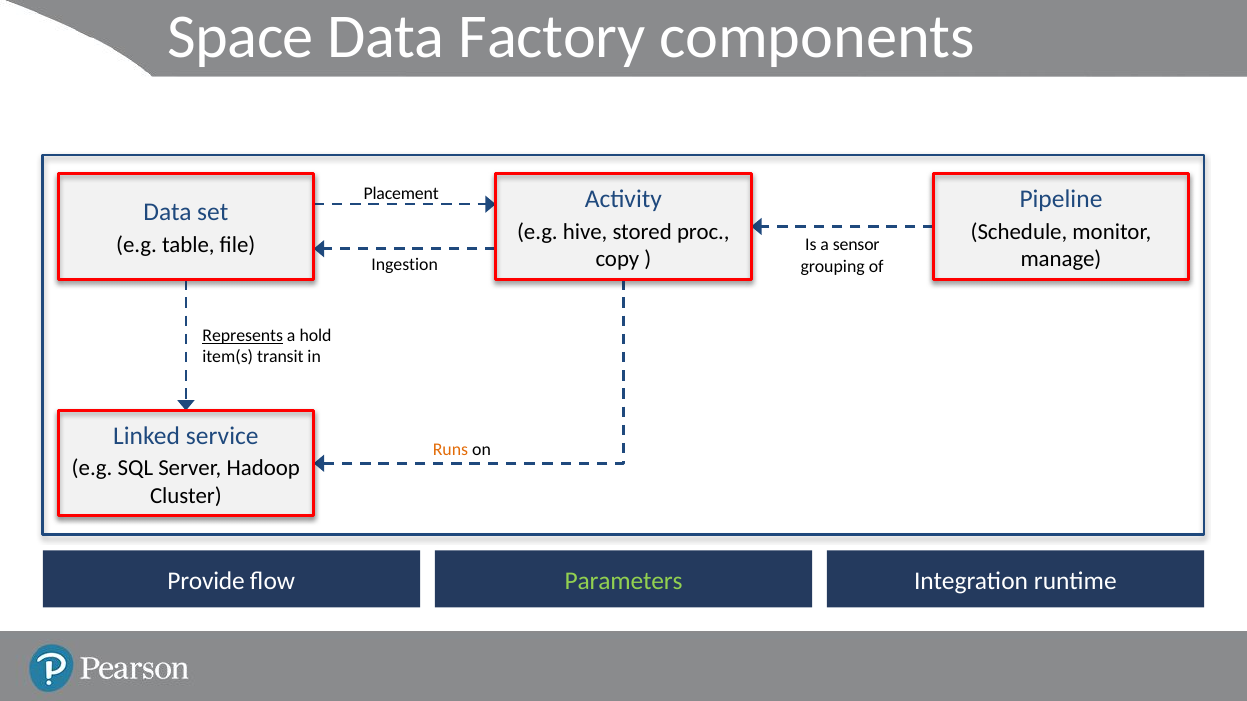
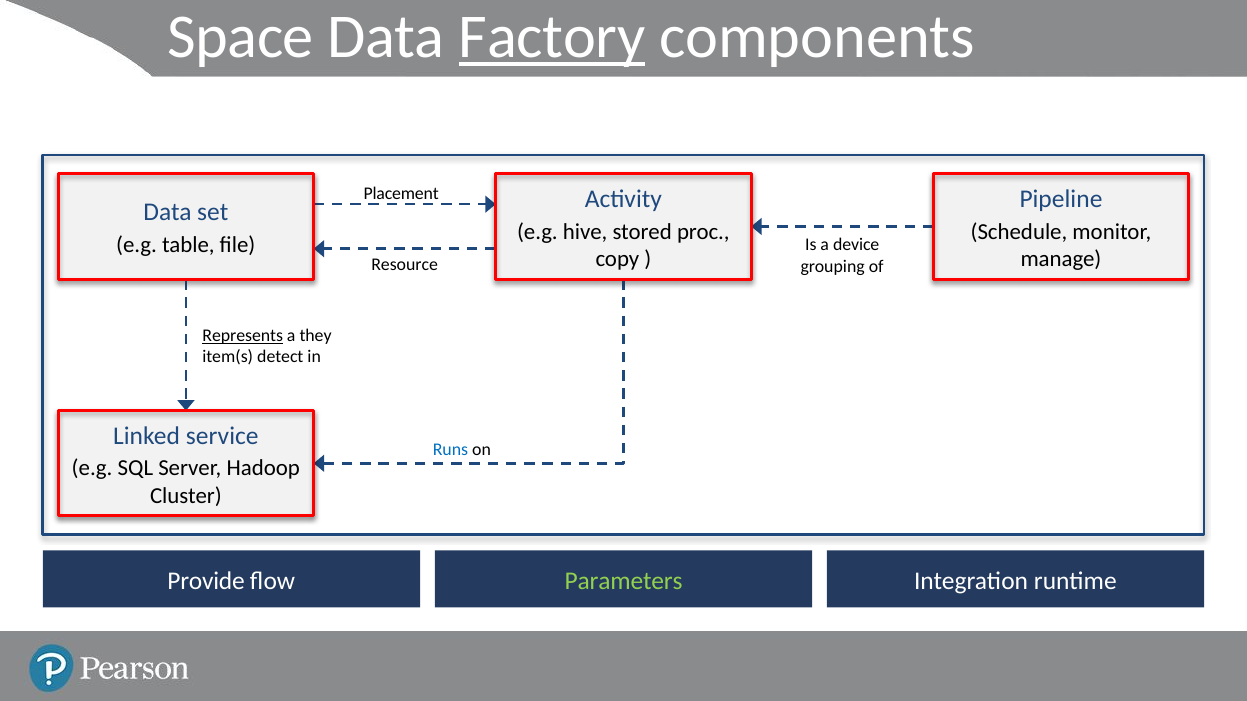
Factory underline: none -> present
sensor: sensor -> device
Ingestion: Ingestion -> Resource
hold: hold -> they
transit: transit -> detect
Runs colour: orange -> blue
